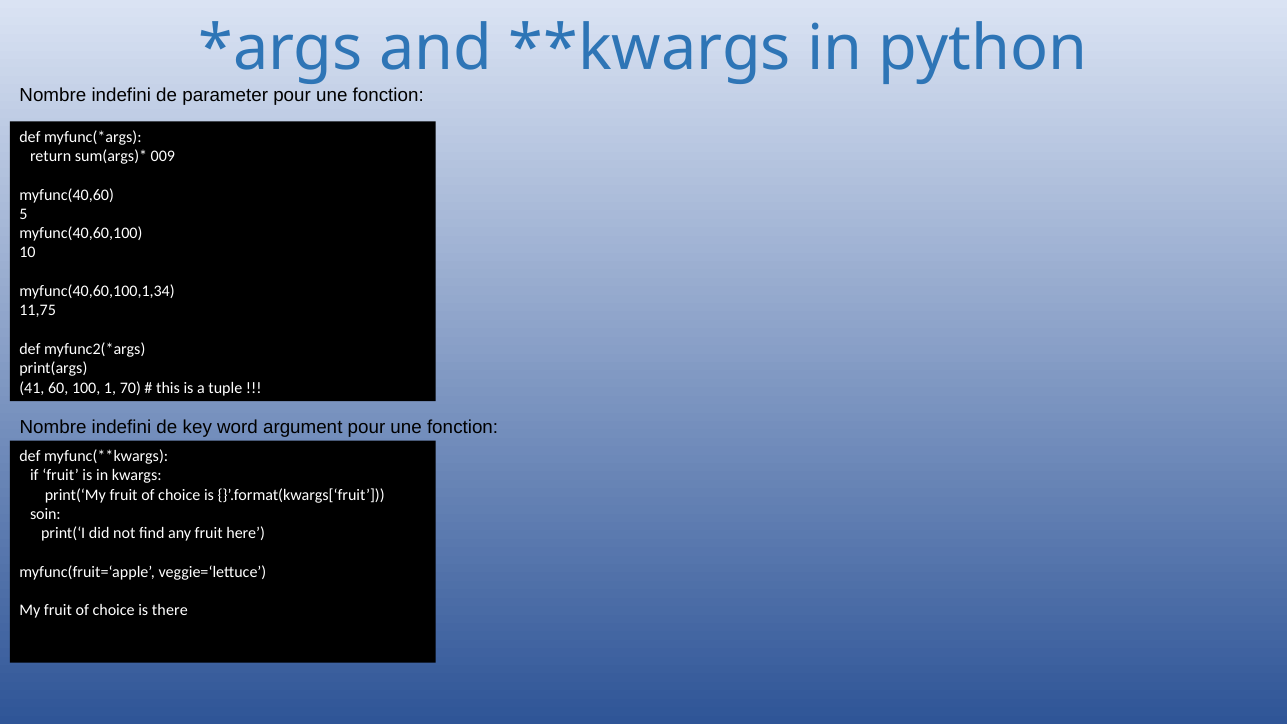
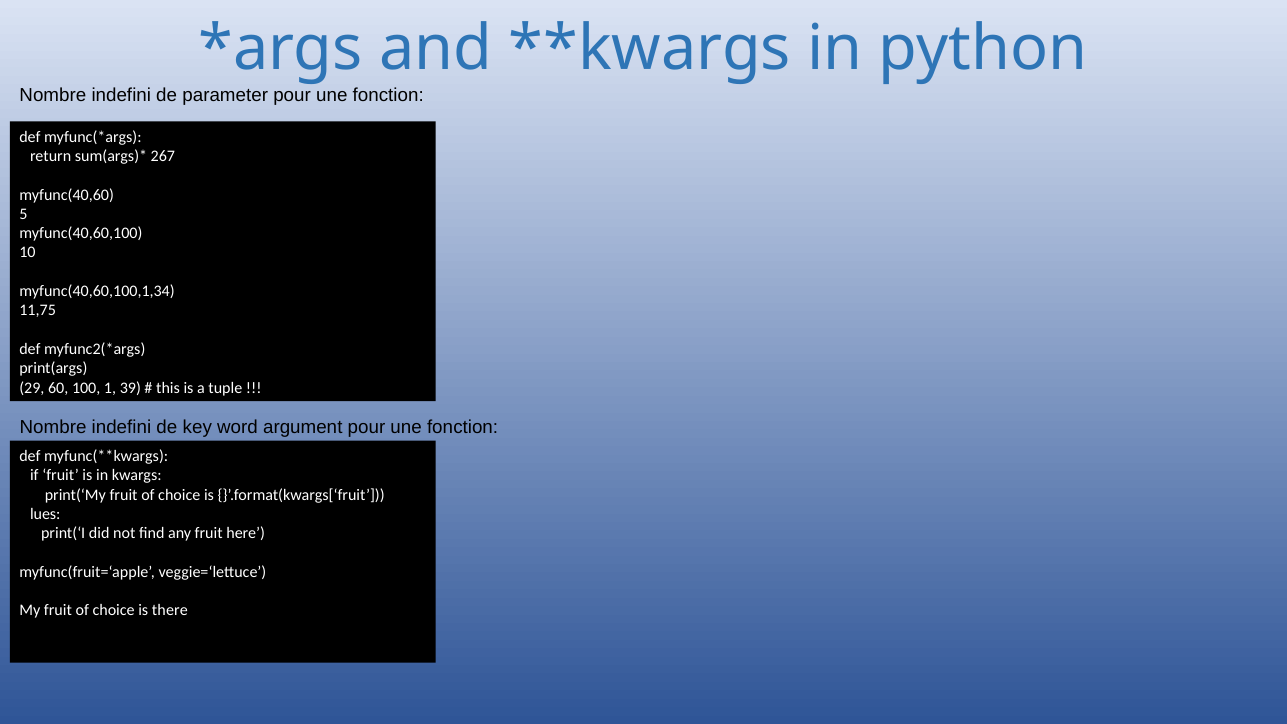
009: 009 -> 267
41: 41 -> 29
70: 70 -> 39
soin: soin -> lues
